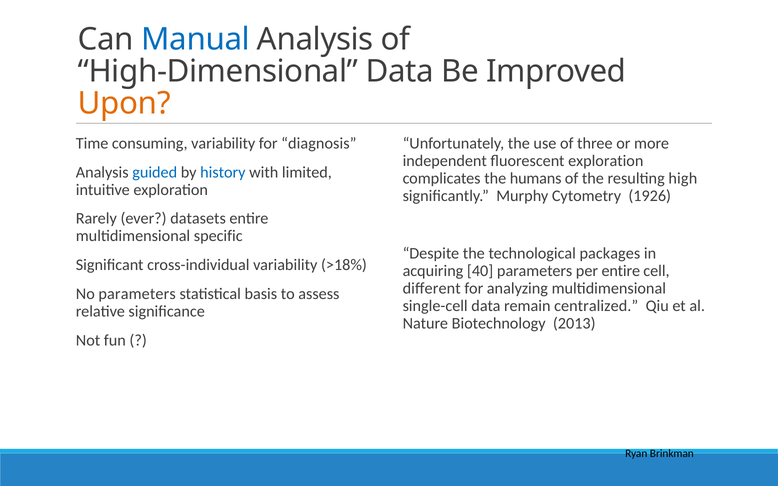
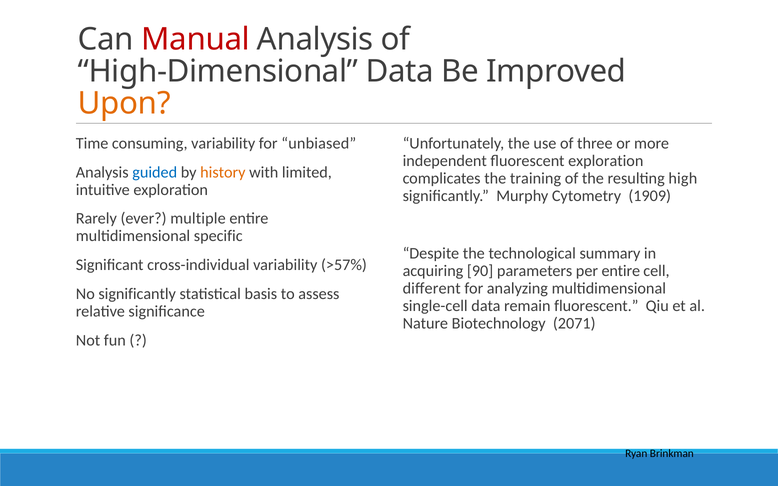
Manual colour: blue -> red
diagnosis: diagnosis -> unbiased
history colour: blue -> orange
humans: humans -> training
1926: 1926 -> 1909
datasets: datasets -> multiple
packages: packages -> summary
>18%: >18% -> >57%
40: 40 -> 90
No parameters: parameters -> significantly
remain centralized: centralized -> fluorescent
2013: 2013 -> 2071
